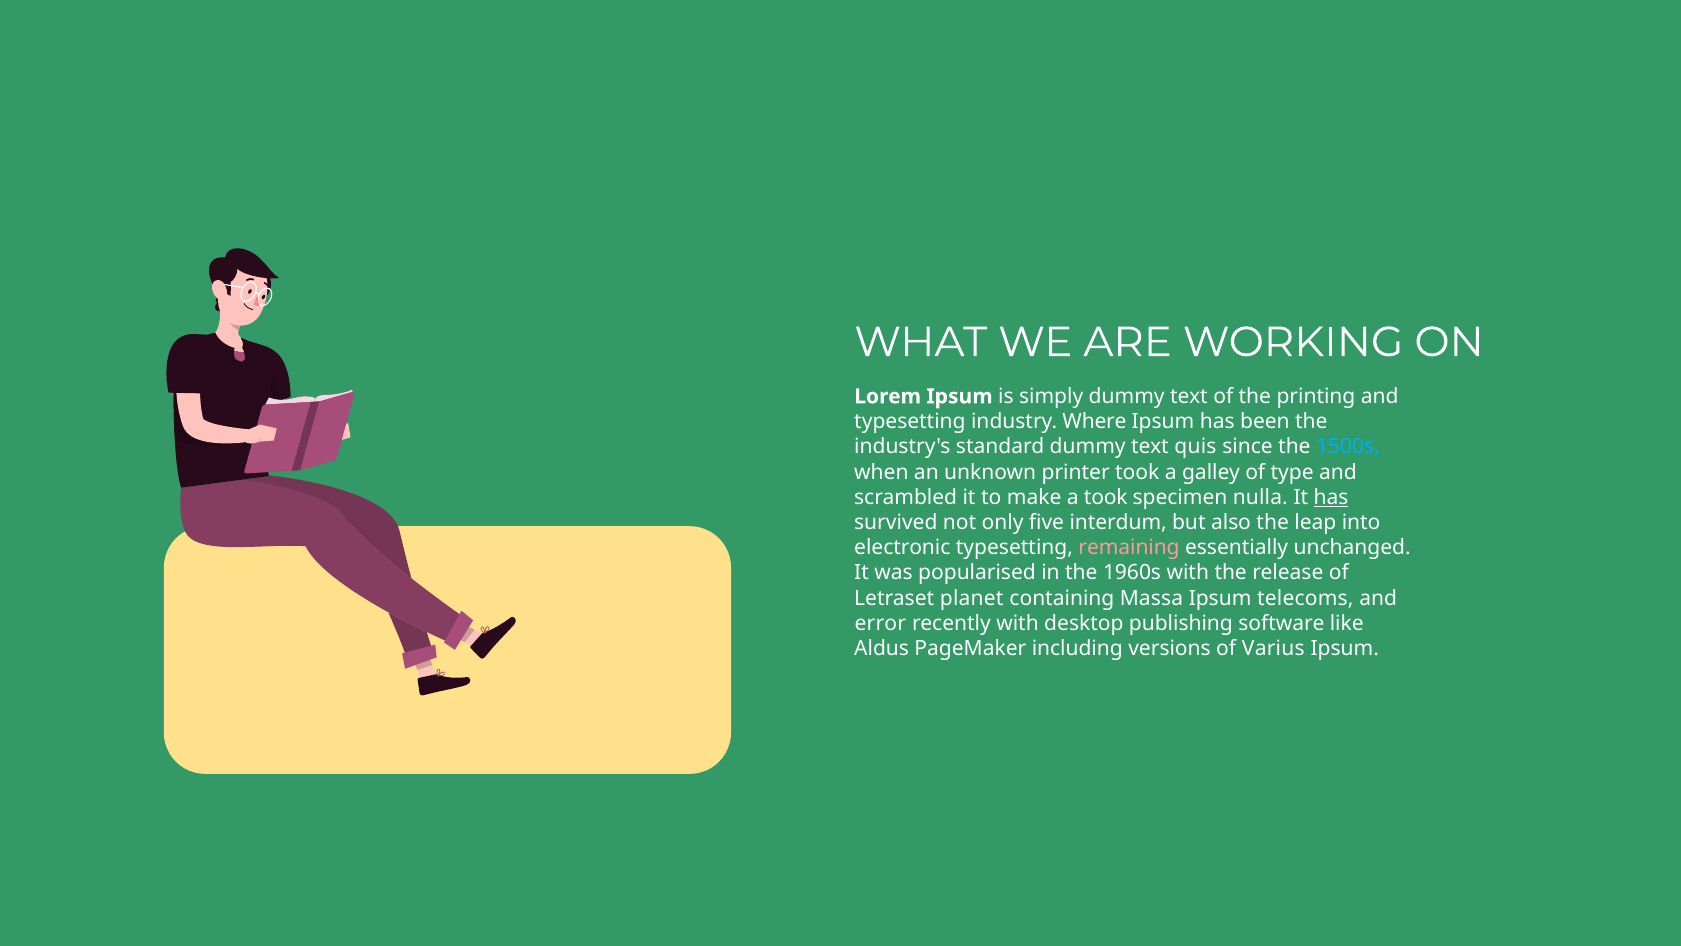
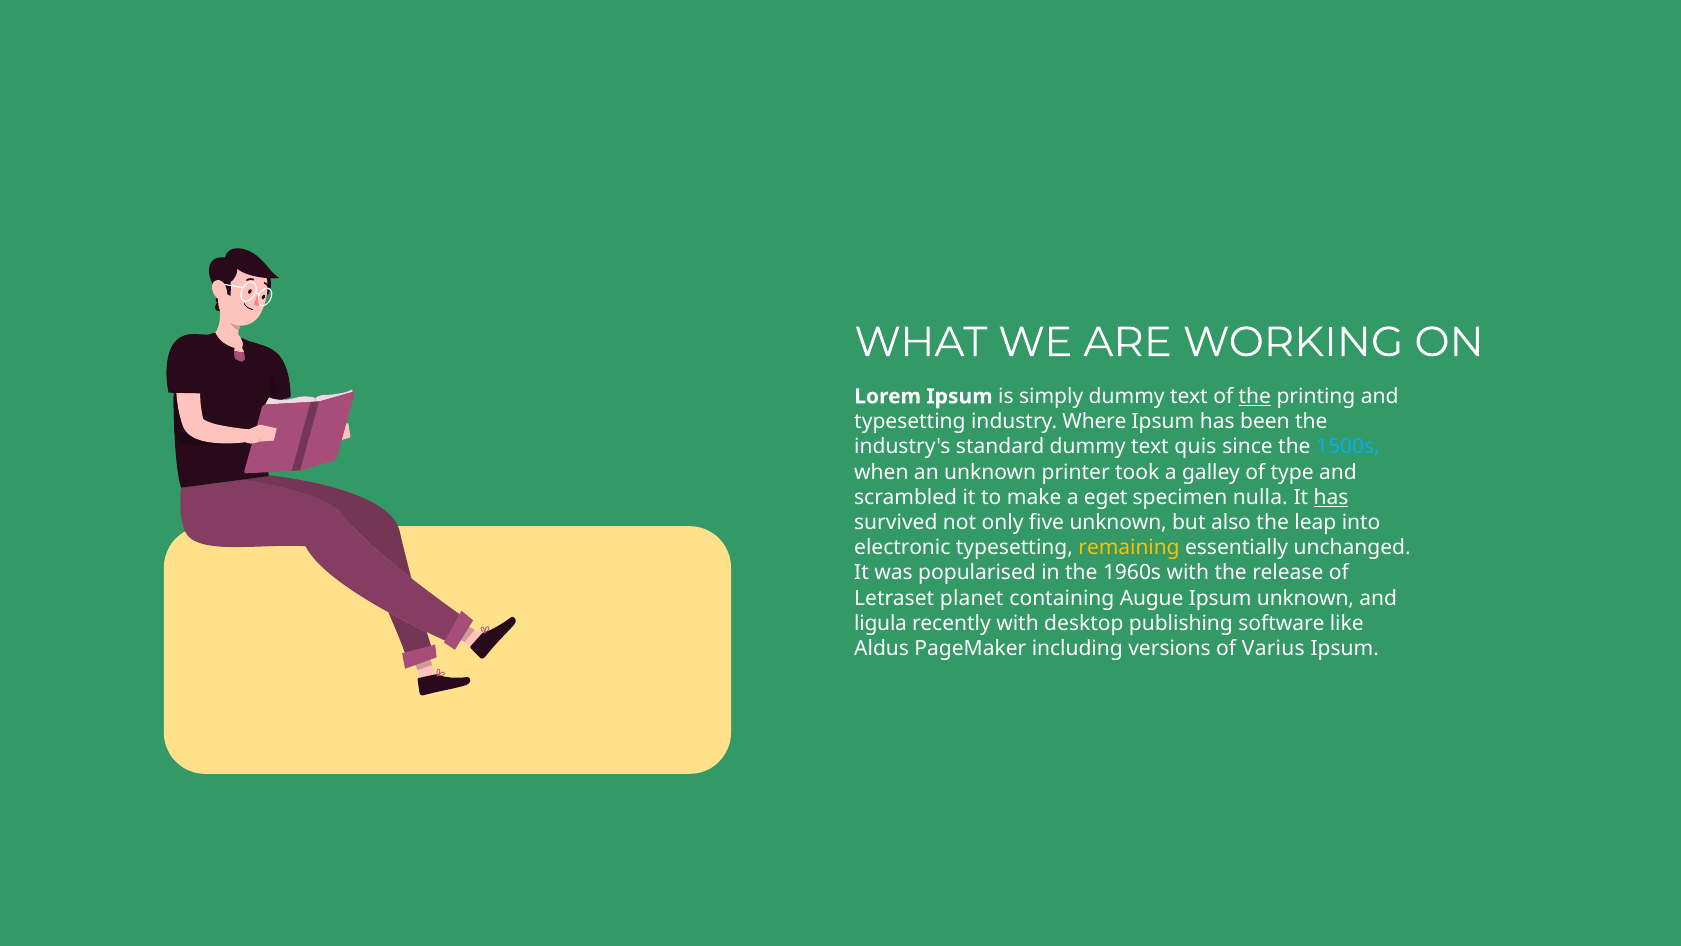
the at (1255, 396) underline: none -> present
a took: took -> eget
five interdum: interdum -> unknown
remaining colour: pink -> yellow
Massa: Massa -> Augue
Ipsum telecoms: telecoms -> unknown
error: error -> ligula
